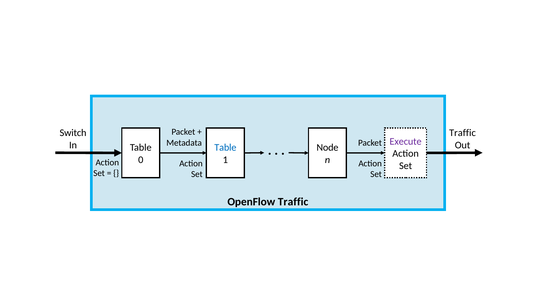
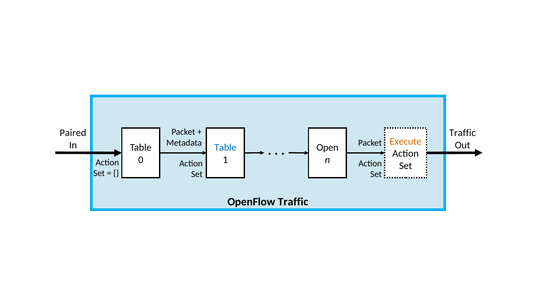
Switch: Switch -> Paired
Execute colour: purple -> orange
Node: Node -> Open
